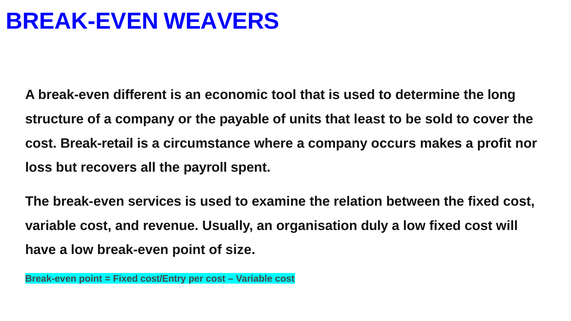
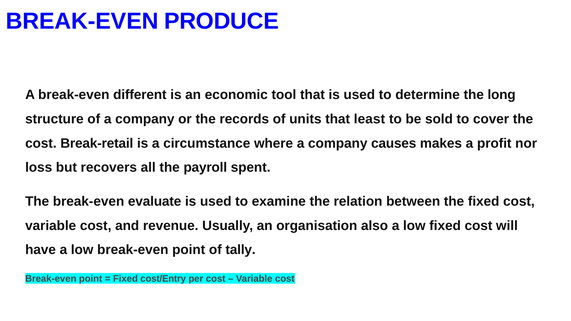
WEAVERS: WEAVERS -> PRODUCE
payable: payable -> records
occurs: occurs -> causes
services: services -> evaluate
duly: duly -> also
size: size -> tally
